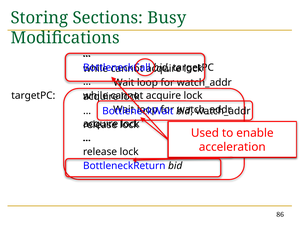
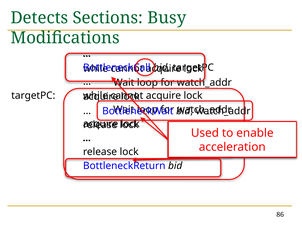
Storing: Storing -> Detects
